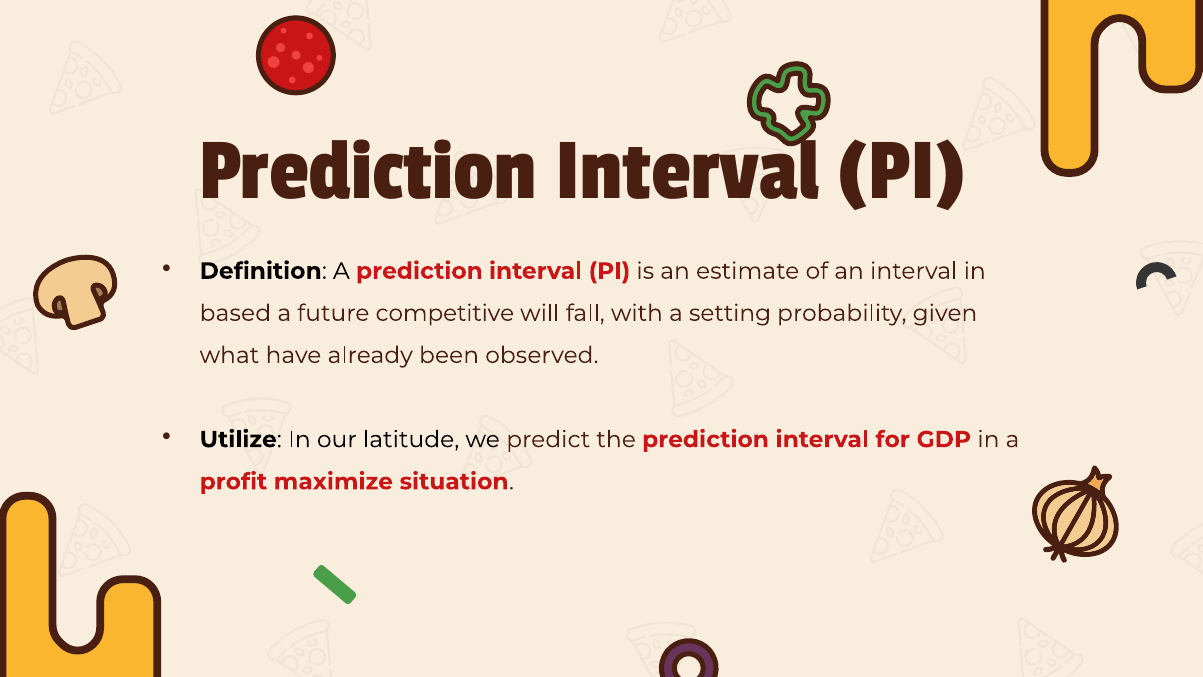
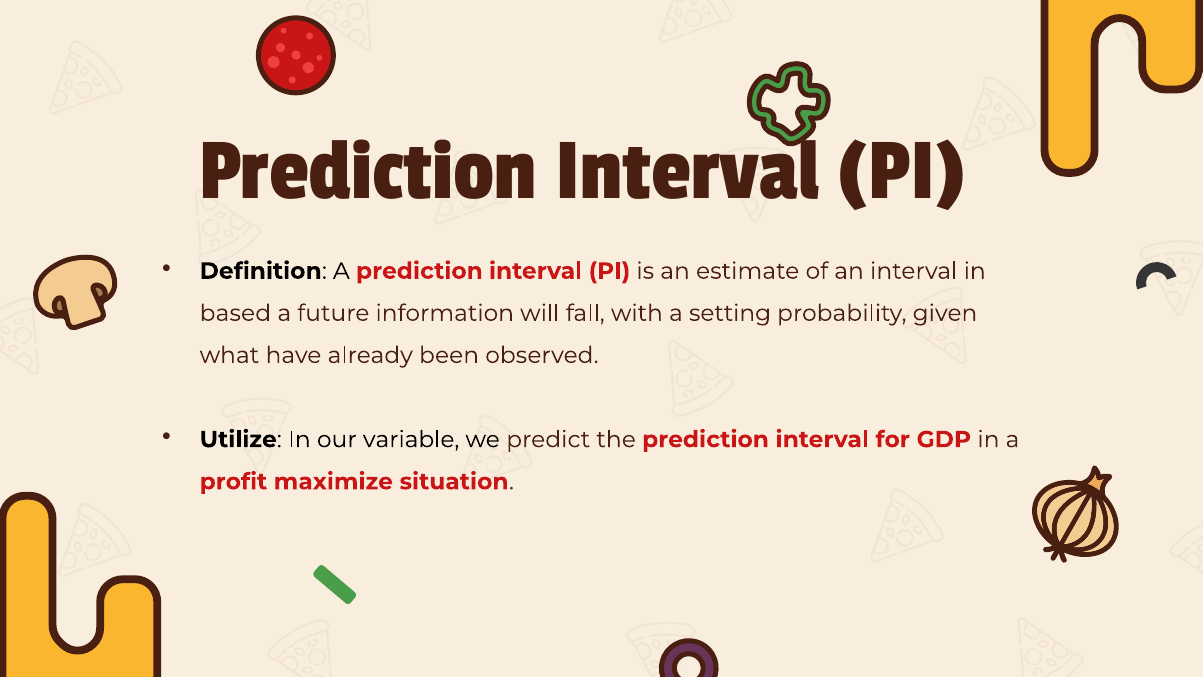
competitive: competitive -> information
latitude: latitude -> variable
